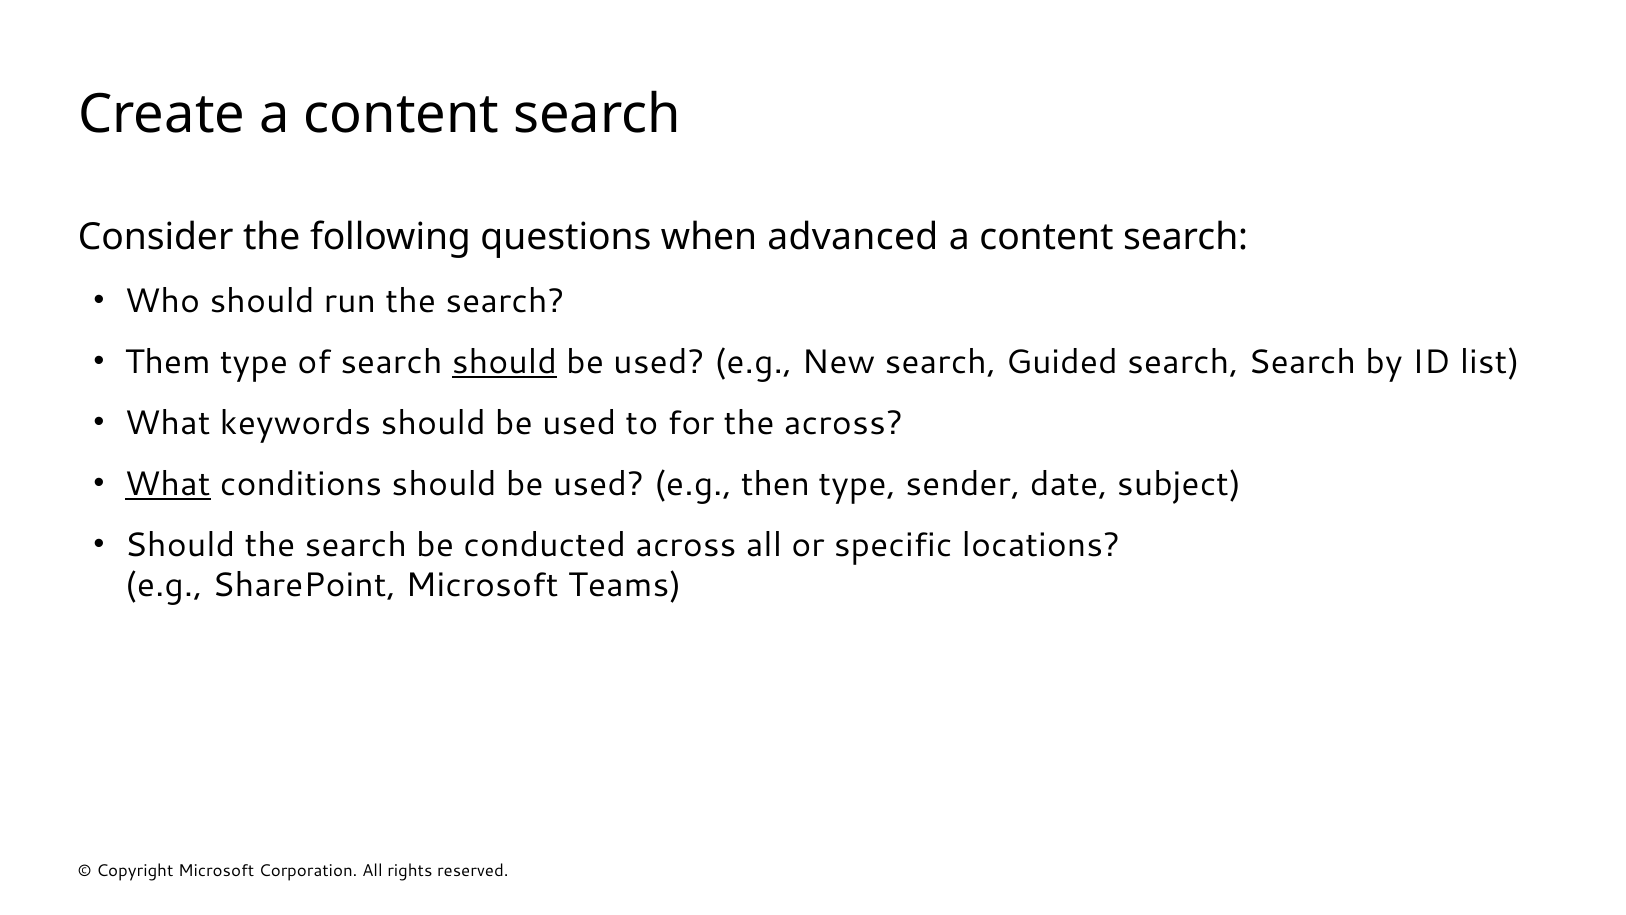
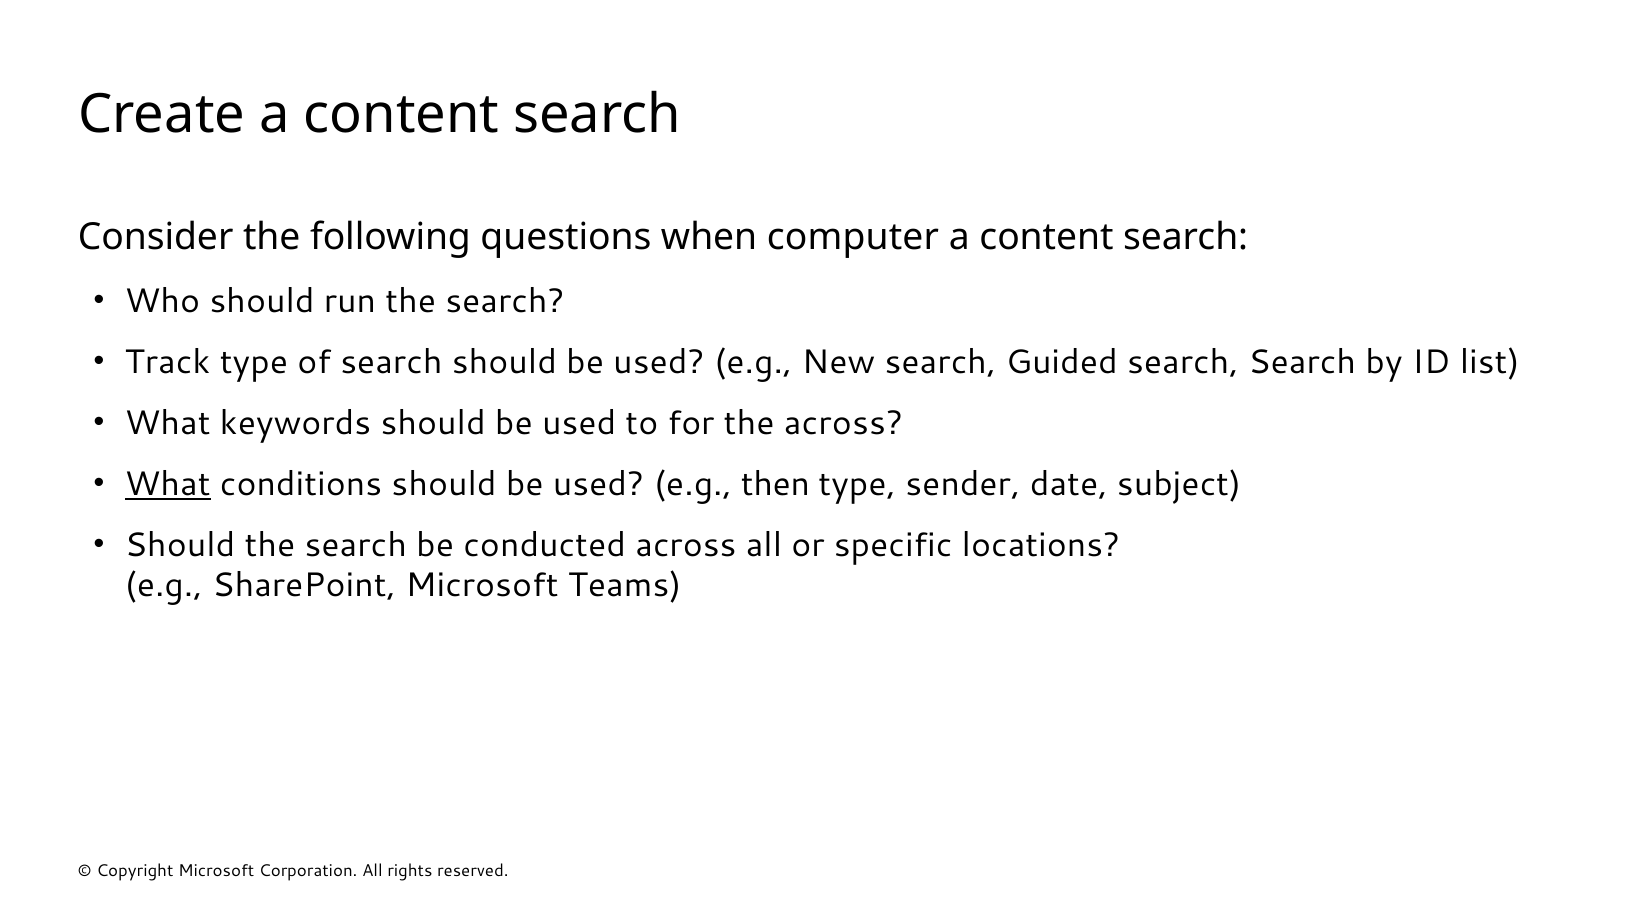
advanced: advanced -> computer
Them: Them -> Track
should at (504, 362) underline: present -> none
